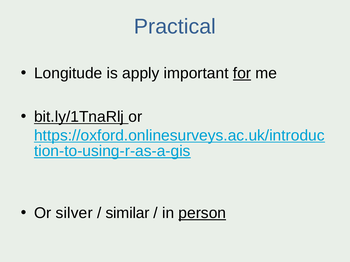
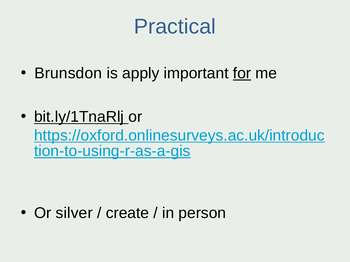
Longitude: Longitude -> Brunsdon
similar: similar -> create
person underline: present -> none
